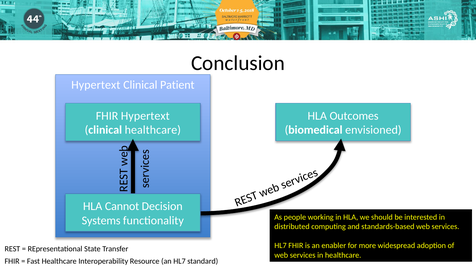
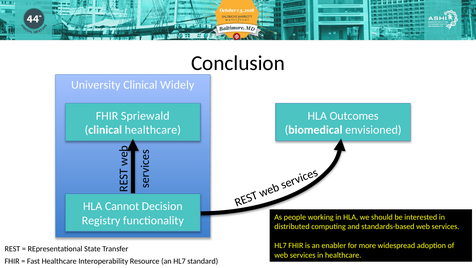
Hypertext at (96, 85): Hypertext -> University
Patient: Patient -> Widely
FHIR Hypertext: Hypertext -> Spriewald
Systems: Systems -> Registry
